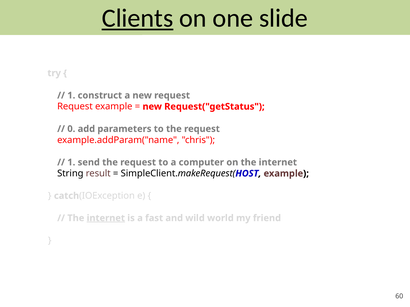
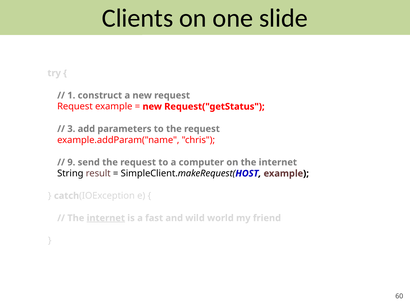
Clients underline: present -> none
0: 0 -> 3
1 at (71, 163): 1 -> 9
